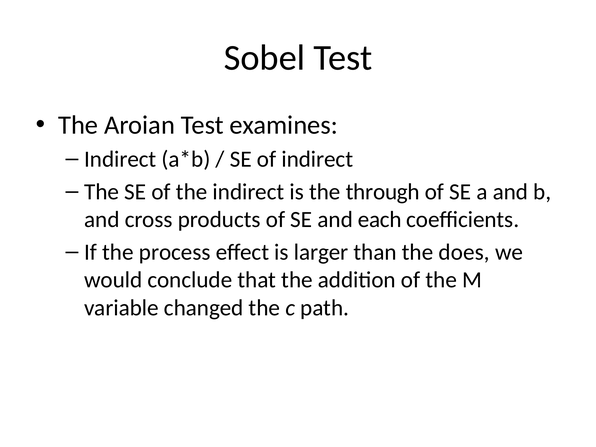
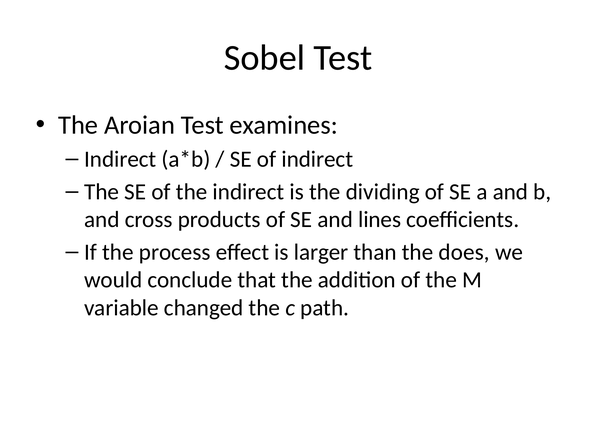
through: through -> dividing
each: each -> lines
